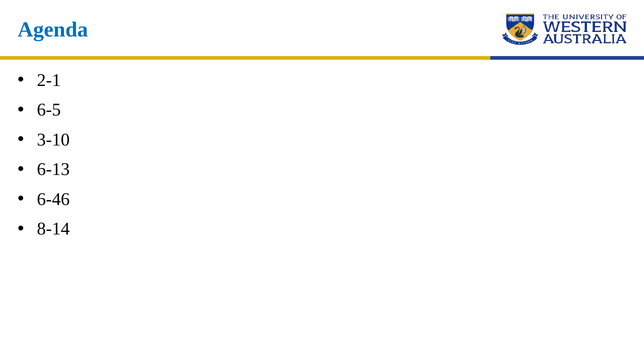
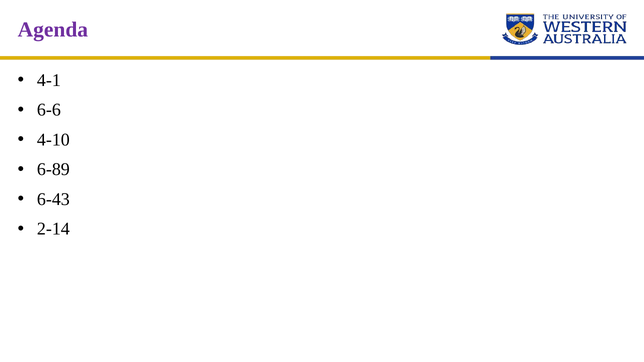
Agenda colour: blue -> purple
2-1: 2-1 -> 4-1
6-5: 6-5 -> 6-6
3-10: 3-10 -> 4-10
6-13: 6-13 -> 6-89
6-46: 6-46 -> 6-43
8-14: 8-14 -> 2-14
